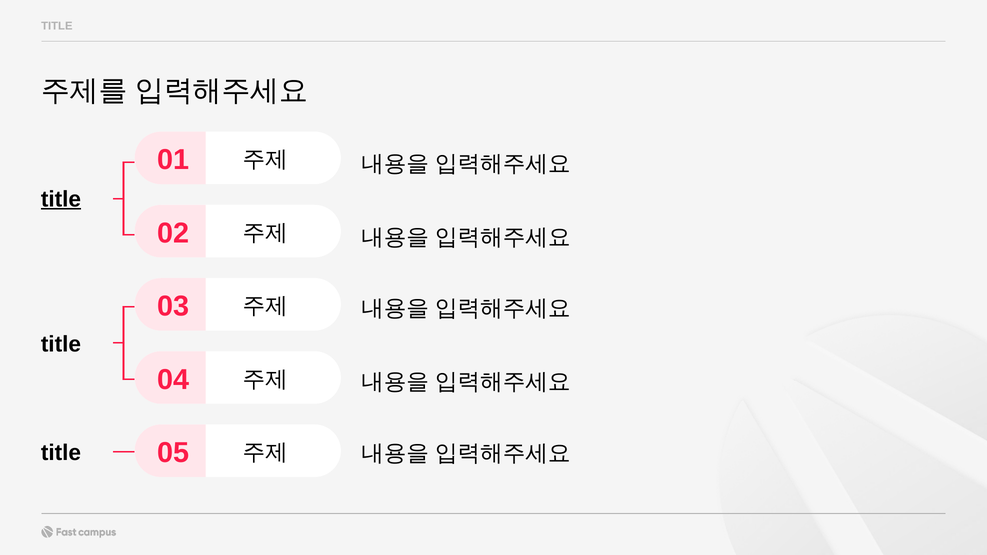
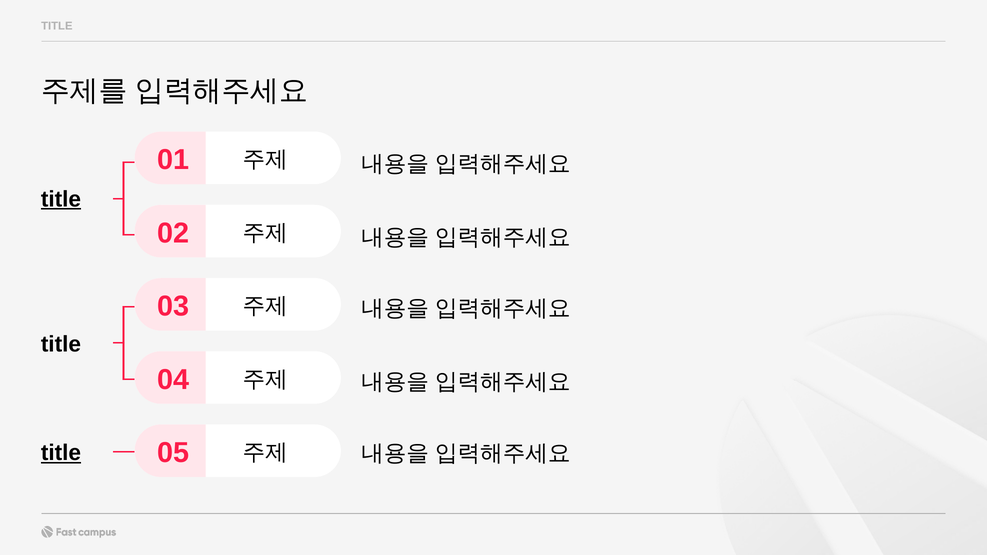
title at (61, 453) underline: none -> present
